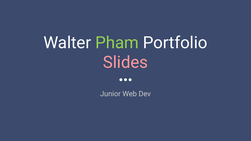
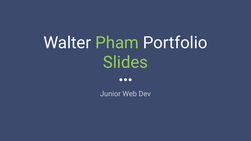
Slides colour: pink -> light green
